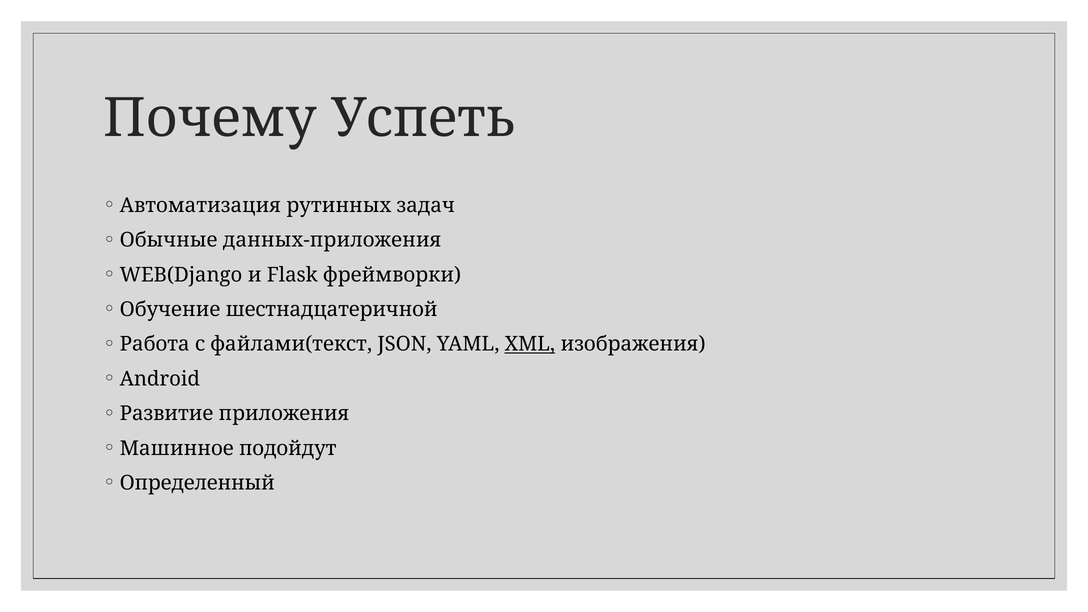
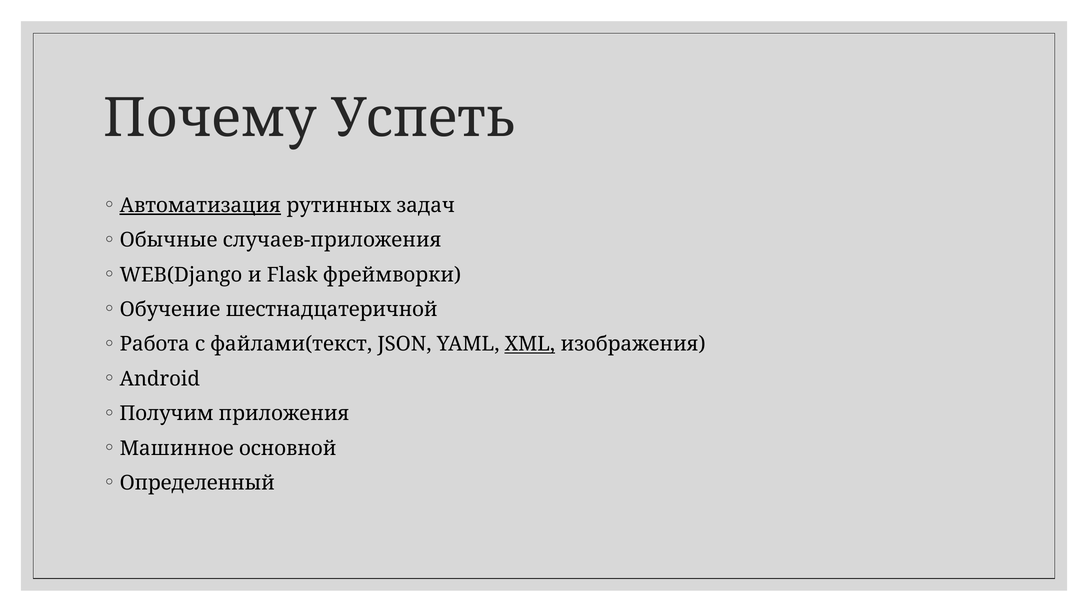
Автоматизация underline: none -> present
данных-приложения: данных-приложения -> случаев-приложения
Развитие: Развитие -> Получим
подойдут: подойдут -> основной
